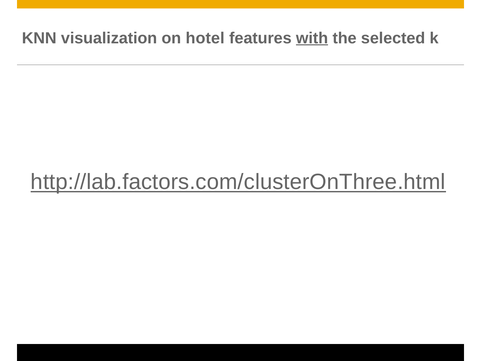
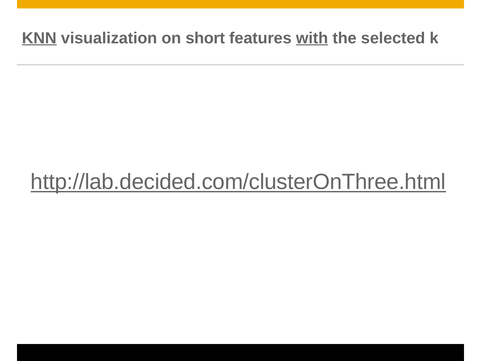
KNN underline: none -> present
hotel: hotel -> short
http://lab.factors.com/clusterOnThree.html: http://lab.factors.com/clusterOnThree.html -> http://lab.decided.com/clusterOnThree.html
